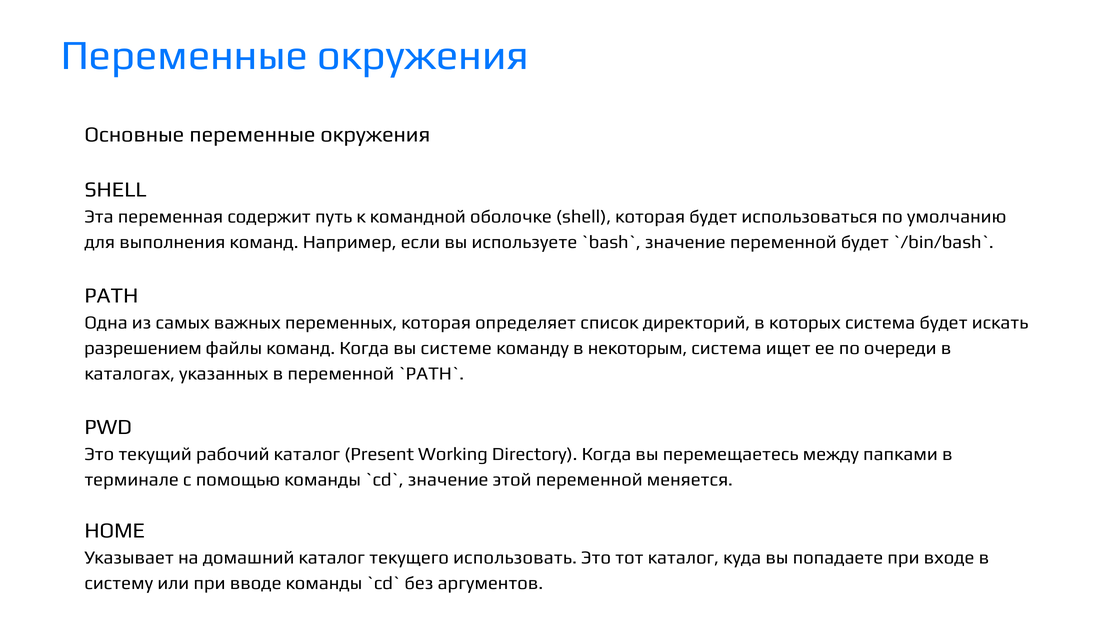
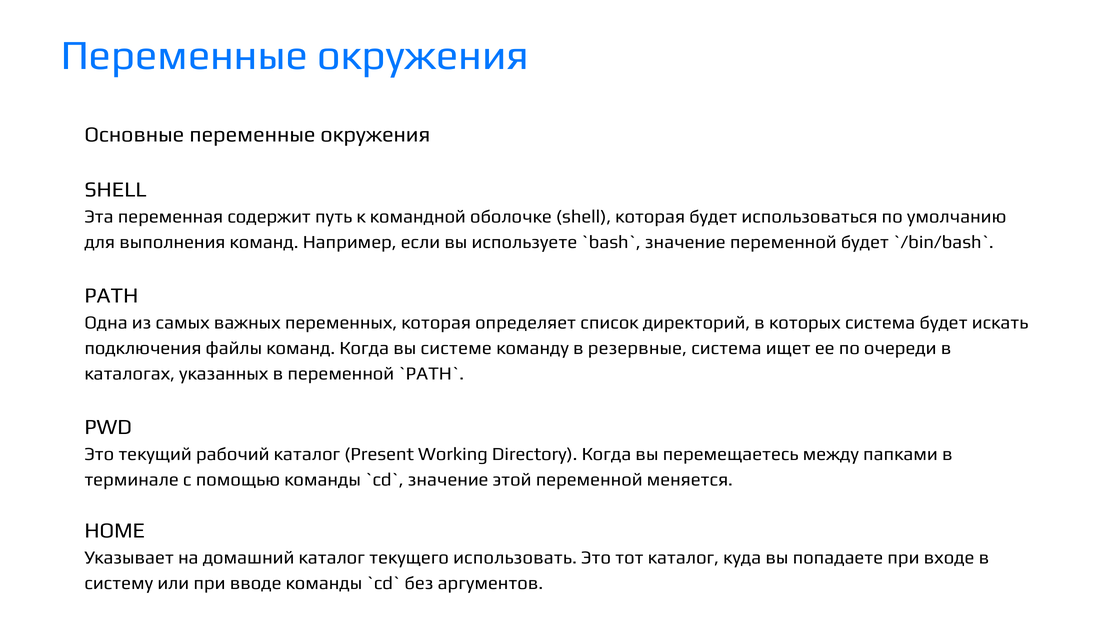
разрешением: разрешением -> подключения
некоторым: некоторым -> резервные
